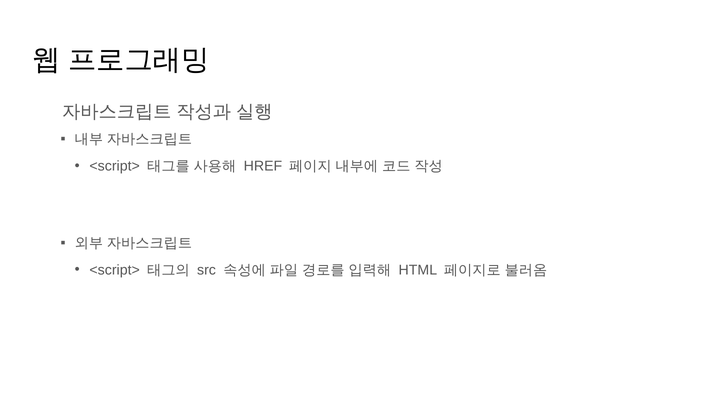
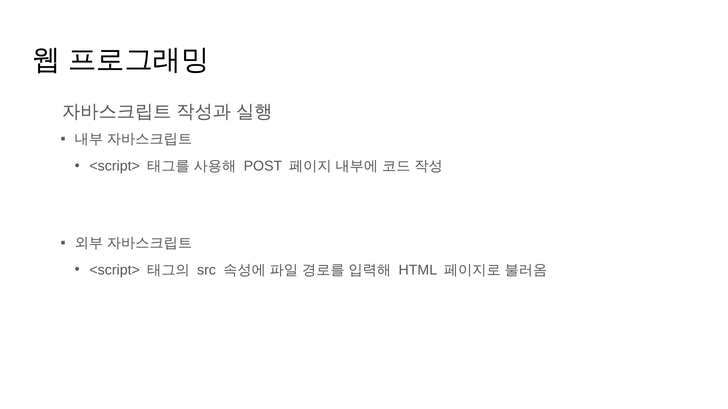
HREF: HREF -> POST
